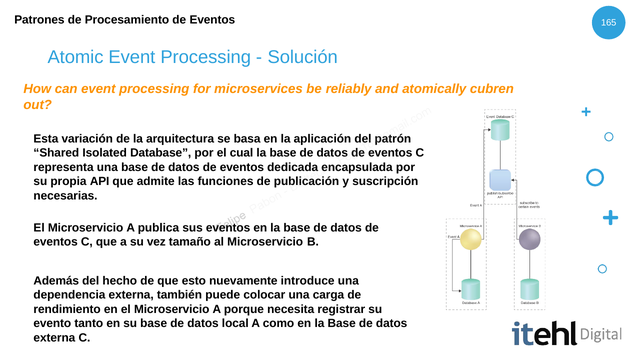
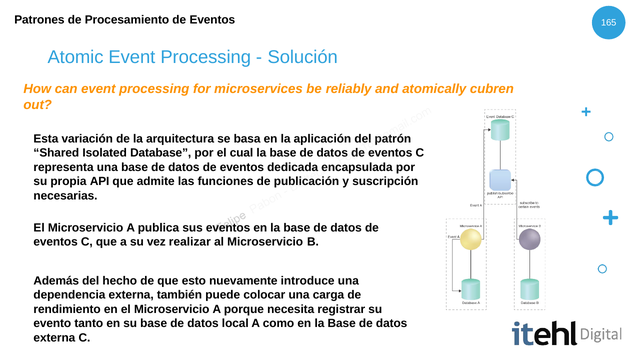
tamaño: tamaño -> realizar
